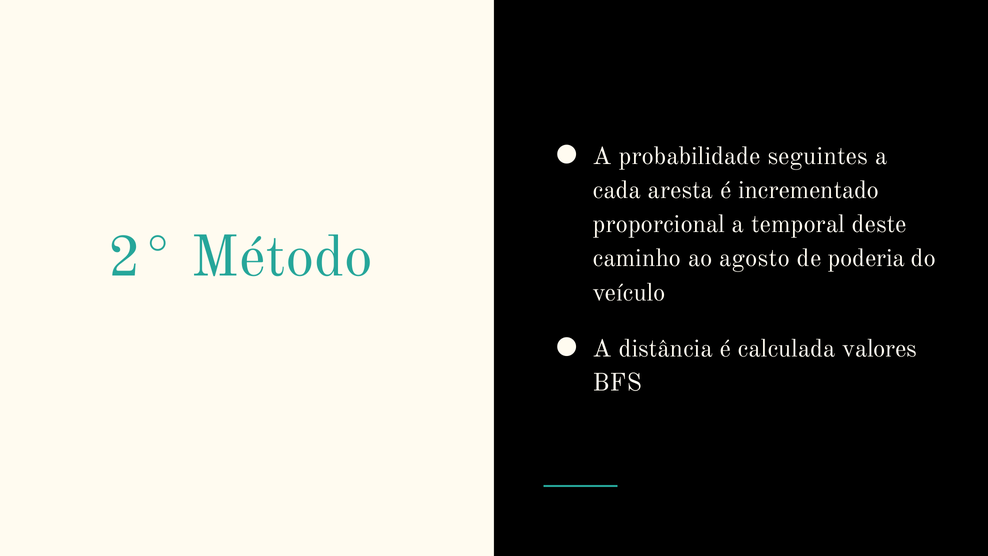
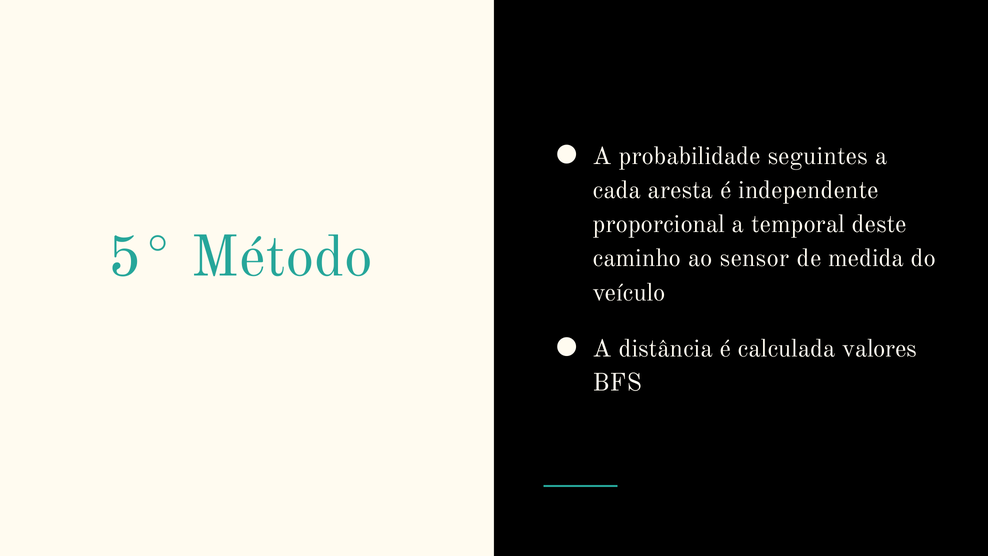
incrementado: incrementado -> independente
2°: 2° -> 5°
agosto: agosto -> sensor
poderia: poderia -> medida
